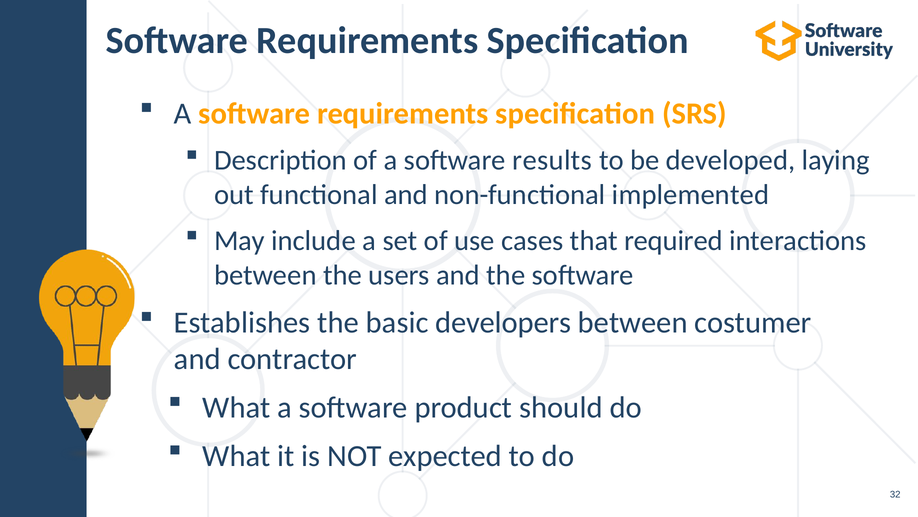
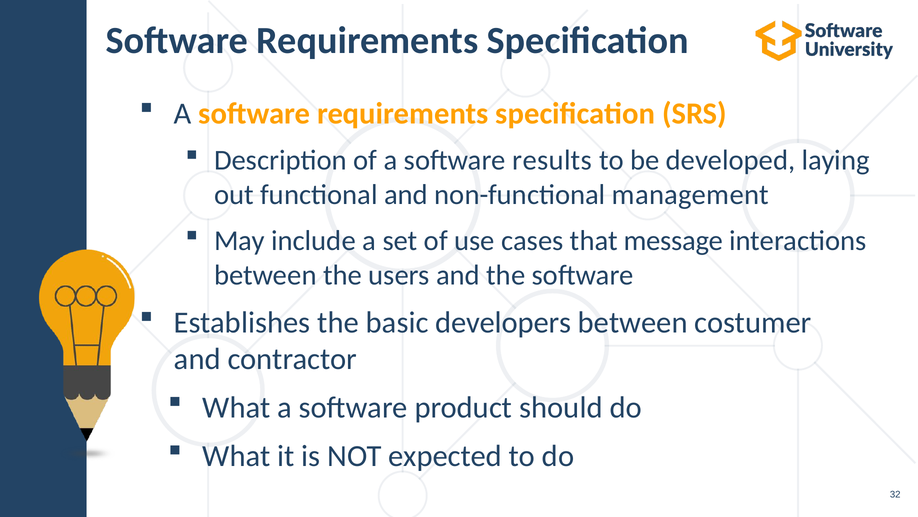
implemented: implemented -> management
required: required -> message
